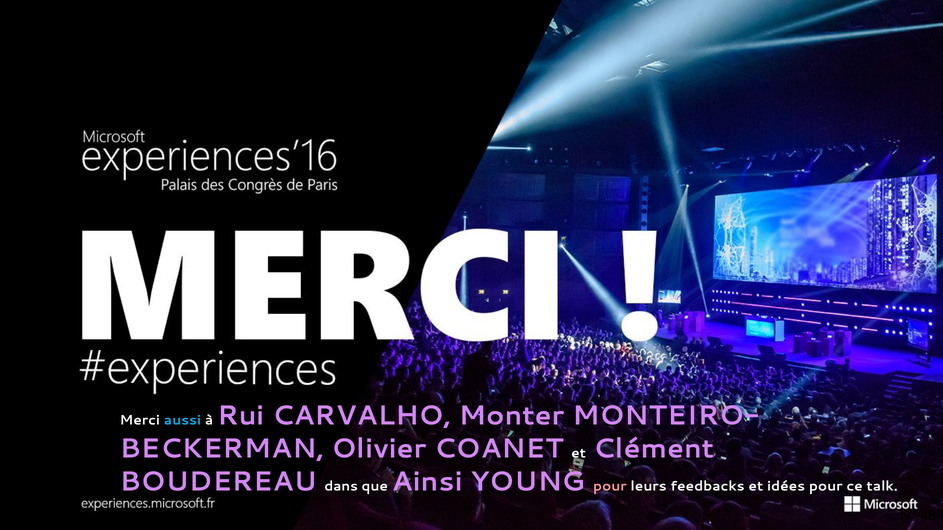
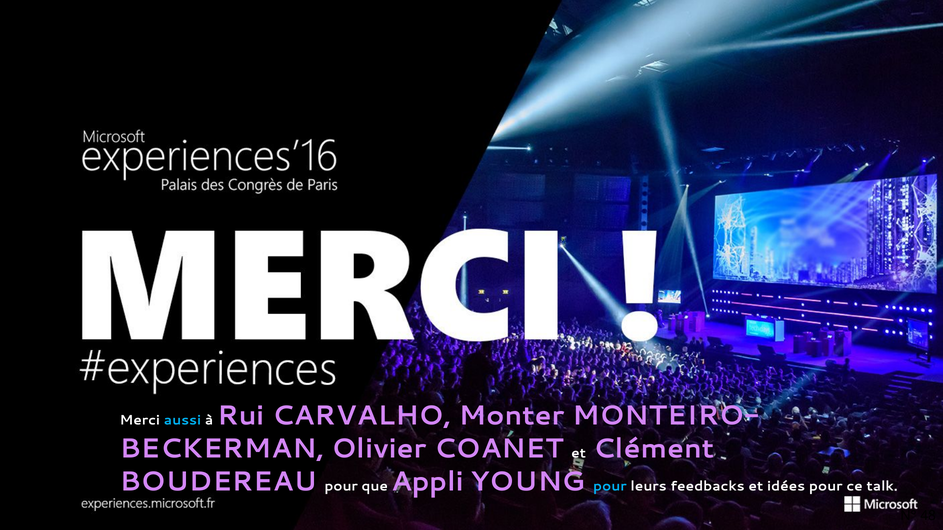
BOUDEREAU dans: dans -> pour
Ainsi: Ainsi -> Appli
pour at (610, 487) colour: pink -> light blue
